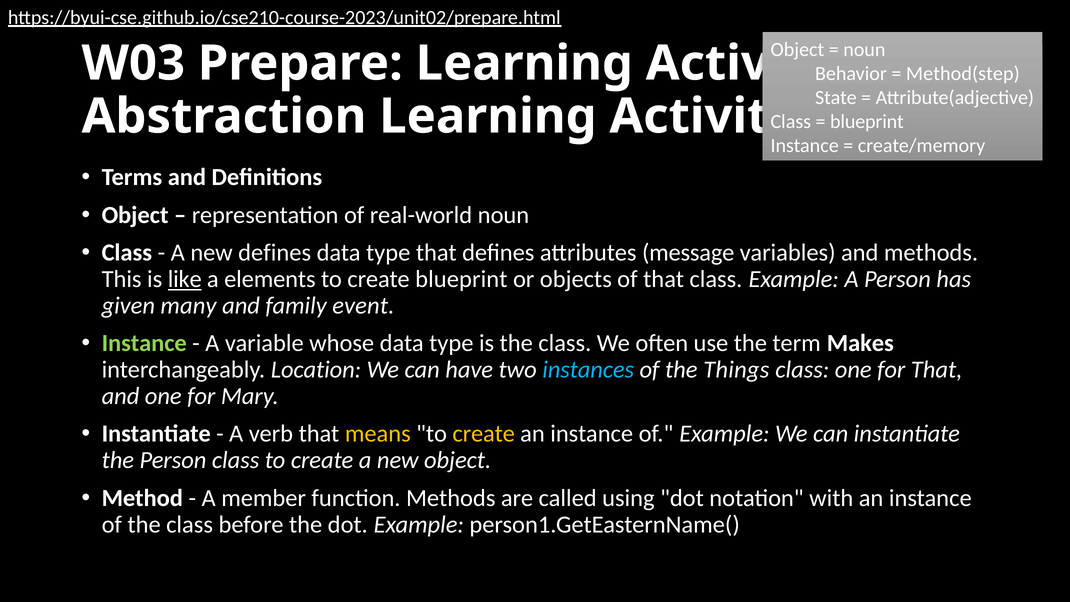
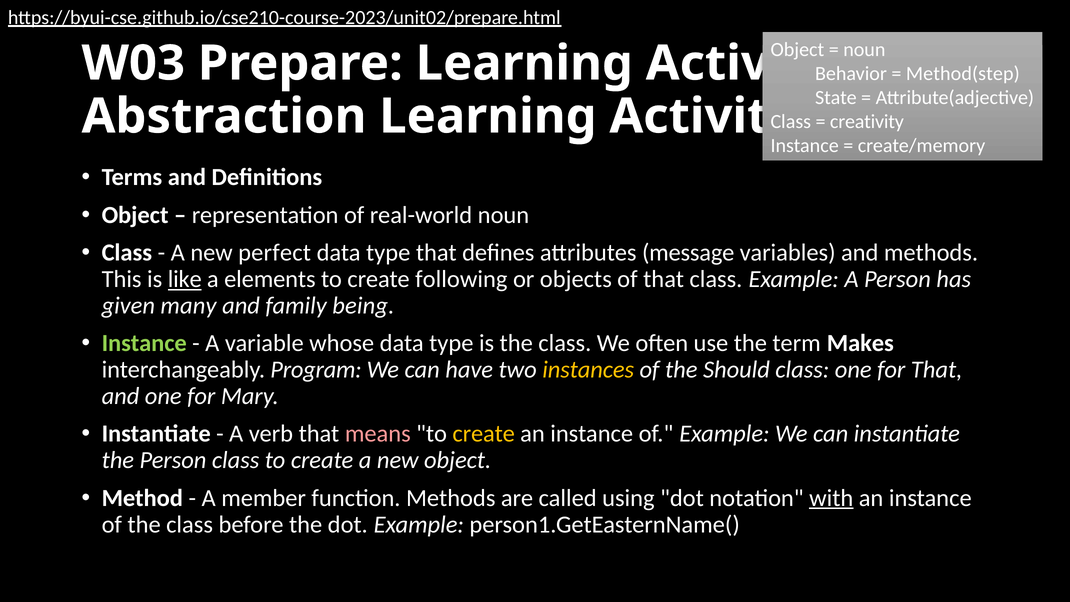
blueprint at (867, 122): blueprint -> creativity
new defines: defines -> perfect
create blueprint: blueprint -> following
event: event -> being
Location: Location -> Program
instances colour: light blue -> yellow
Things: Things -> Should
means colour: yellow -> pink
with underline: none -> present
